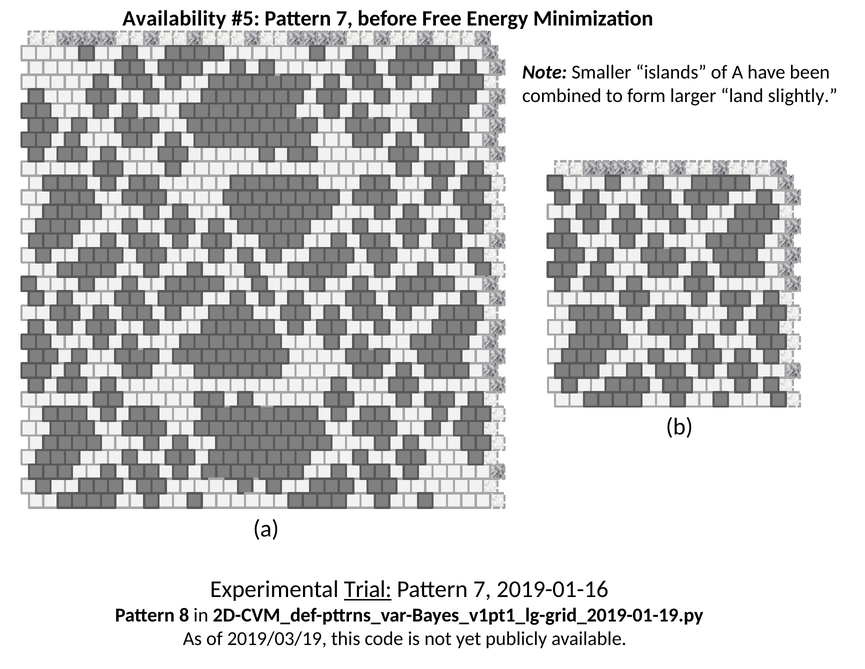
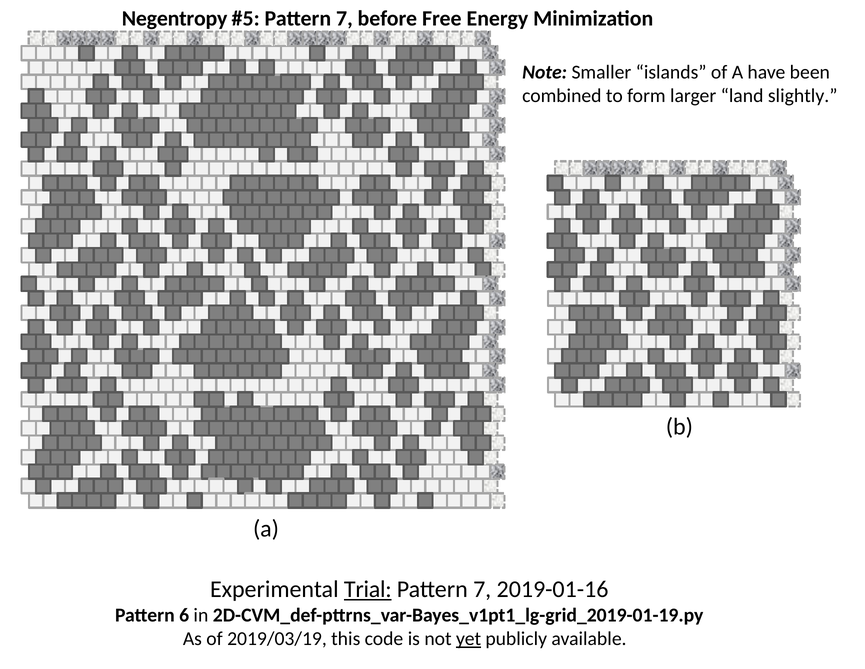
Availability: Availability -> Negentropy
8: 8 -> 6
yet underline: none -> present
